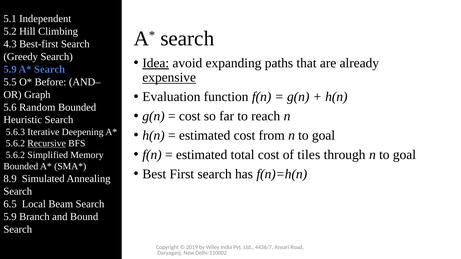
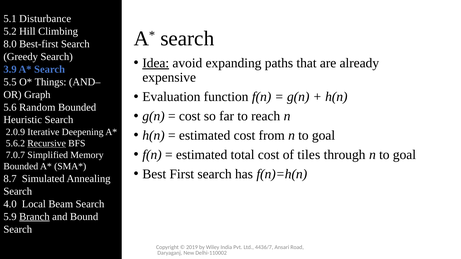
Independent: Independent -> Disturbance
4.3: 4.3 -> 8.0
5.9 at (10, 69): 5.9 -> 3.9
expensive underline: present -> none
Before: Before -> Things
5.6.3: 5.6.3 -> 2.0.9
5.6.2 at (15, 155): 5.6.2 -> 7.0.7
8.9: 8.9 -> 8.7
6.5: 6.5 -> 4.0
Branch underline: none -> present
